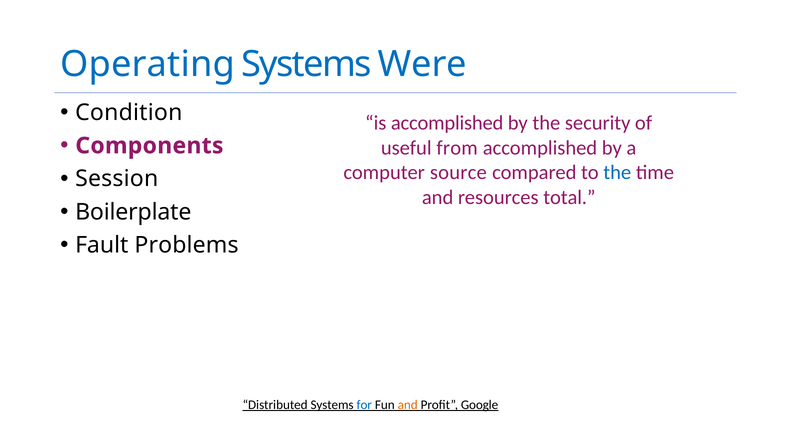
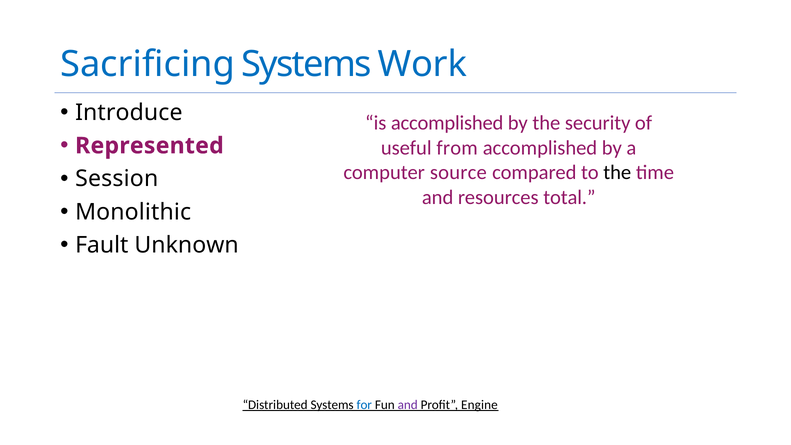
Operating: Operating -> Sacrificing
Were: Were -> Work
Condition: Condition -> Introduce
Components: Components -> Represented
the at (617, 173) colour: blue -> black
Boilerplate: Boilerplate -> Monolithic
Problems: Problems -> Unknown
and at (408, 405) colour: orange -> purple
Google: Google -> Engine
